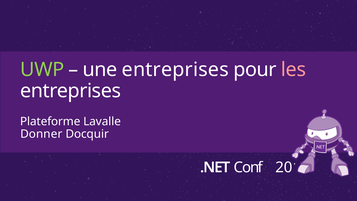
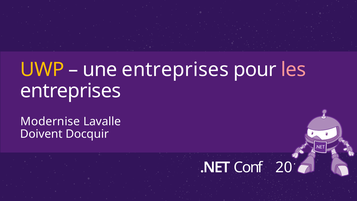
UWP colour: light green -> yellow
Plateforme: Plateforme -> Modernise
Donner: Donner -> Doivent
